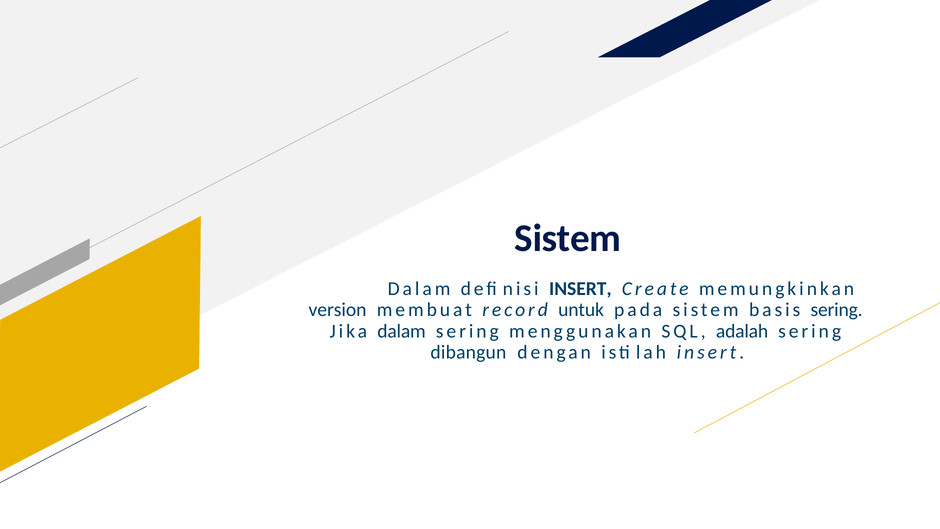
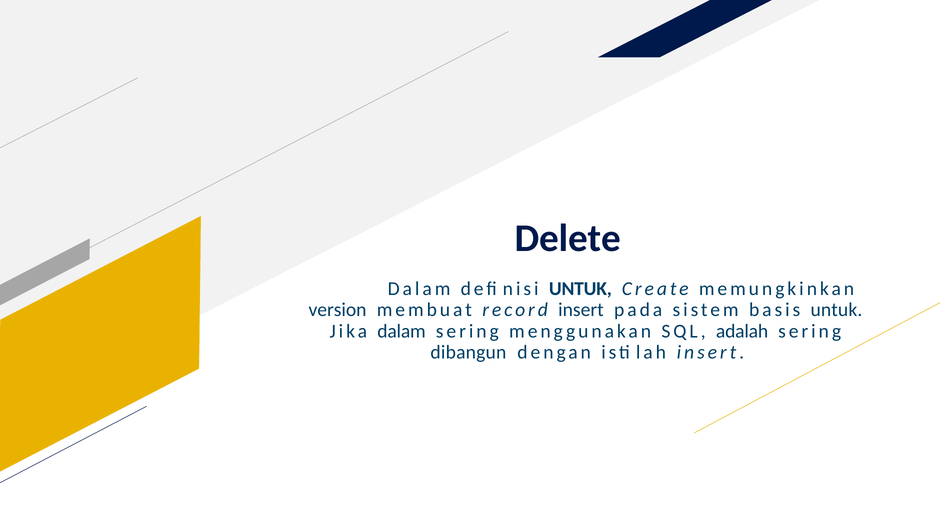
Sistem at (568, 238): Sistem -> Delete
INSERT at (580, 289): INSERT -> UNTUK
record untuk: untuk -> insert
basis sering: sering -> untuk
